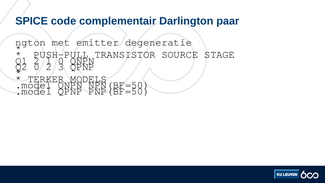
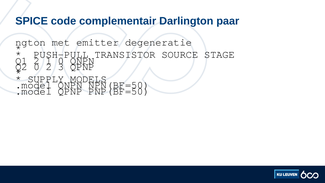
TERKER: TERKER -> SUPPLY
